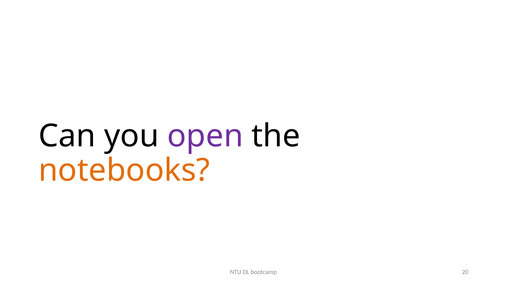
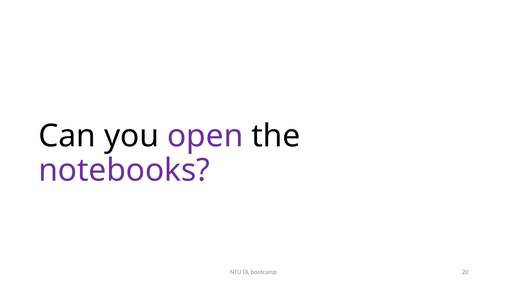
notebooks colour: orange -> purple
